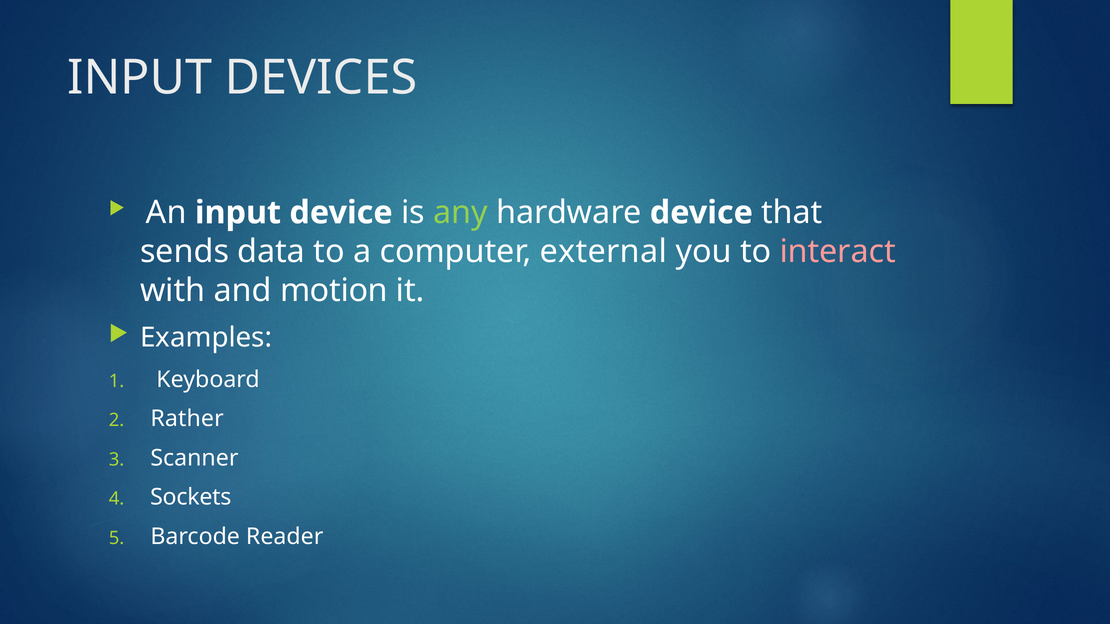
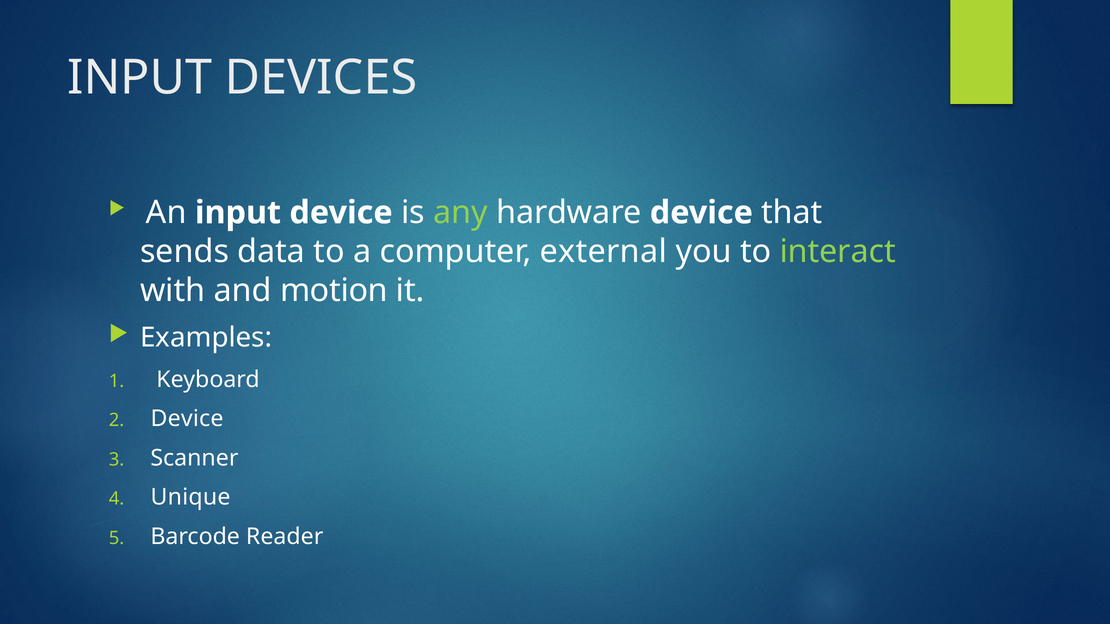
interact colour: pink -> light green
Rather at (187, 419): Rather -> Device
Sockets: Sockets -> Unique
